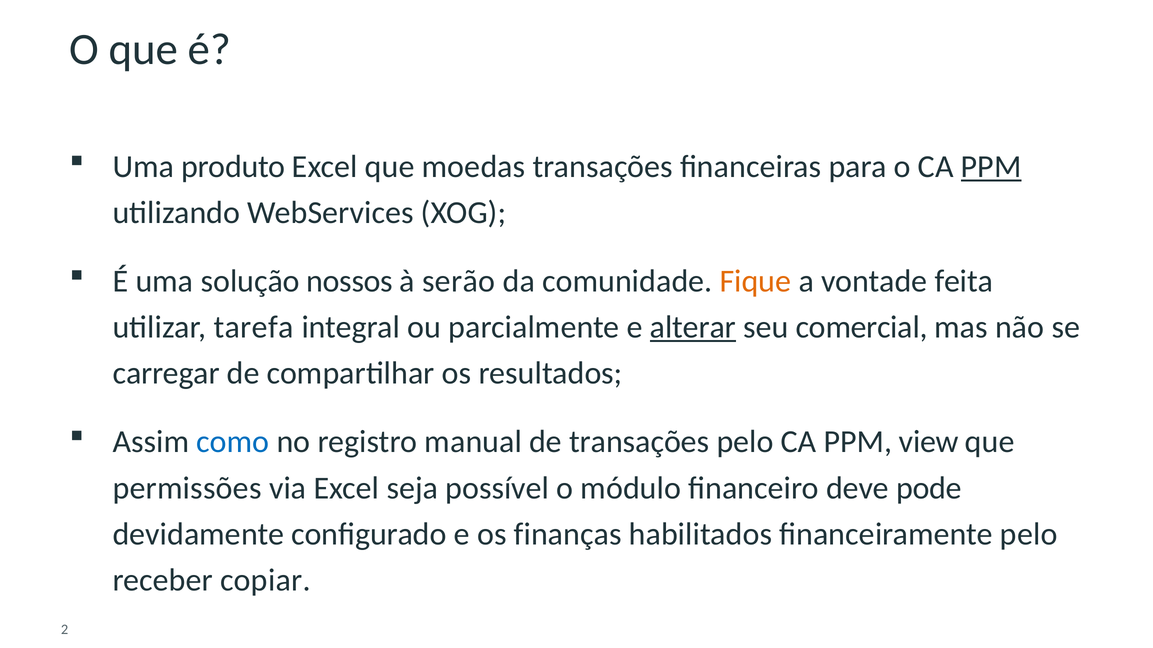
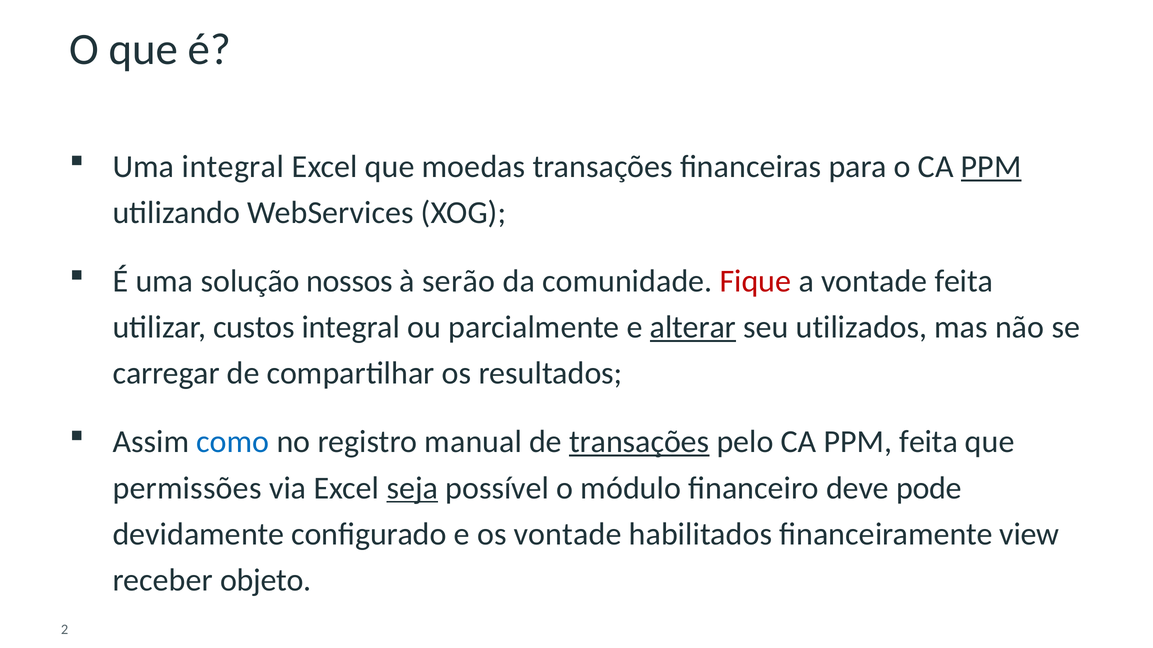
Uma produto: produto -> integral
Fique colour: orange -> red
tarefa: tarefa -> custos
comercial: comercial -> utilizados
transações at (639, 442) underline: none -> present
PPM view: view -> feita
seja underline: none -> present
os finanças: finanças -> vontade
financeiramente pelo: pelo -> view
copiar: copiar -> objeto
